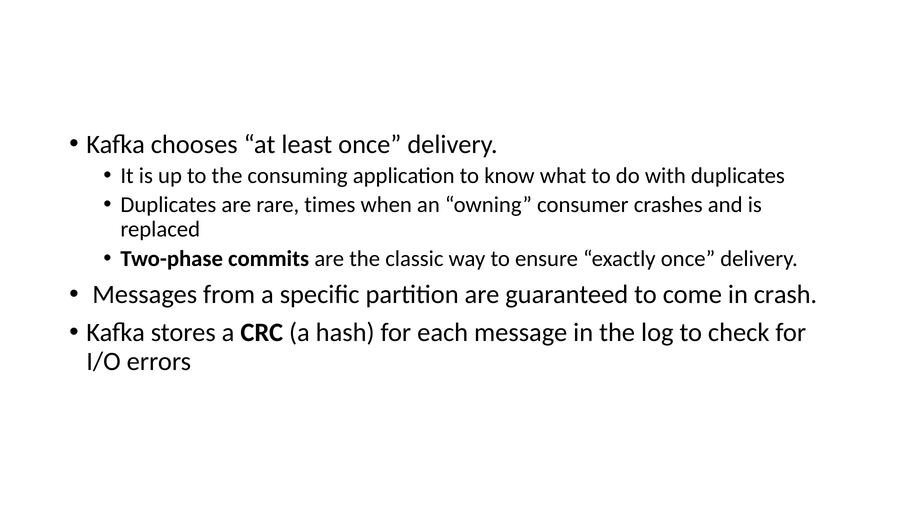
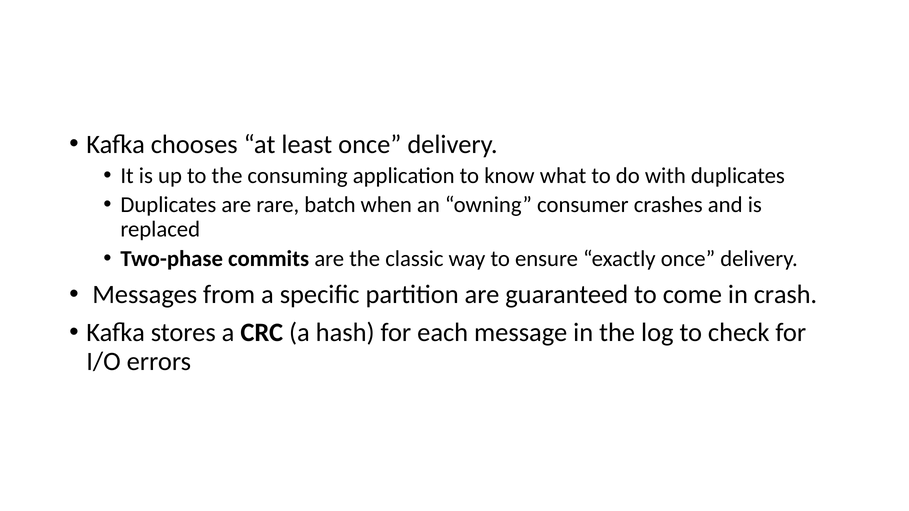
times: times -> batch
